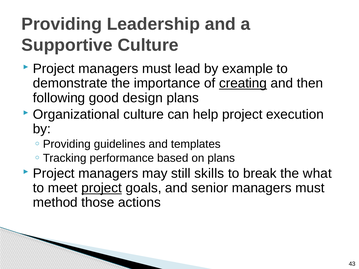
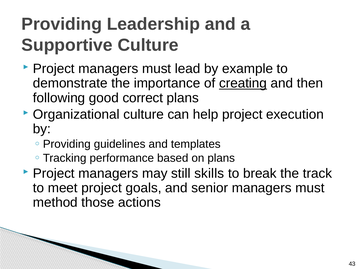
design: design -> correct
what: what -> track
project at (102, 188) underline: present -> none
